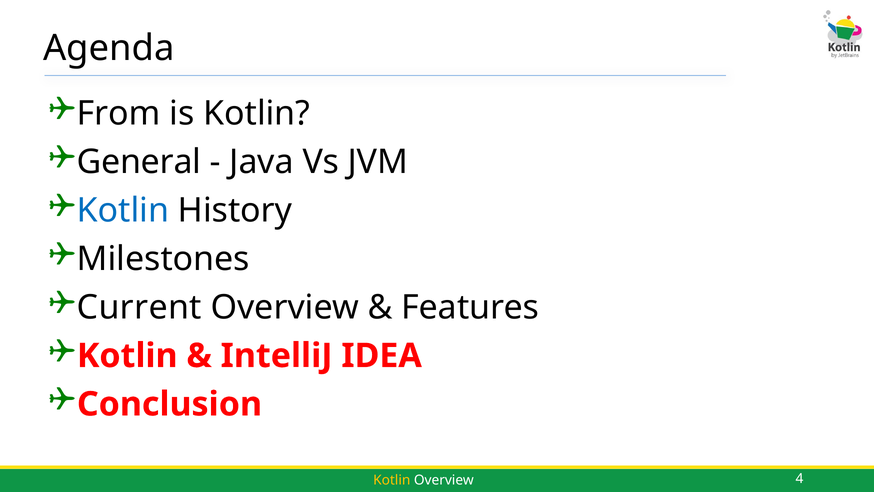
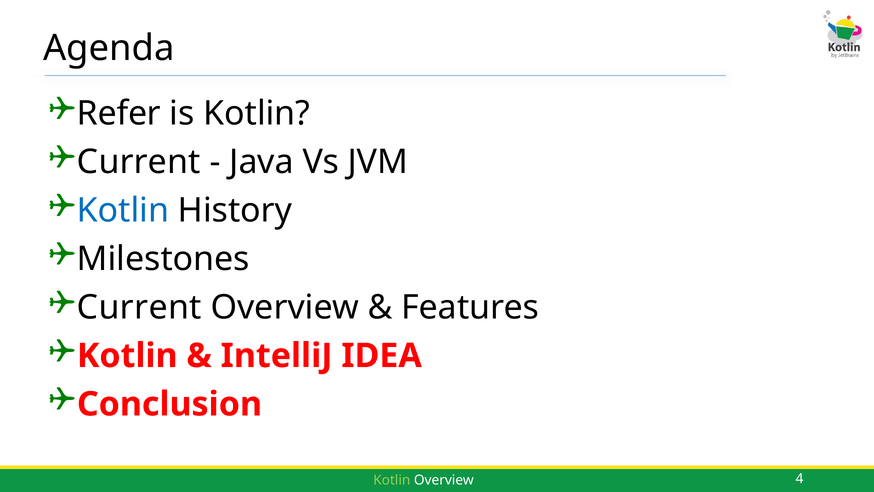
From: From -> Refer
General at (139, 162): General -> Current
Kotlin at (392, 480) colour: yellow -> light green
